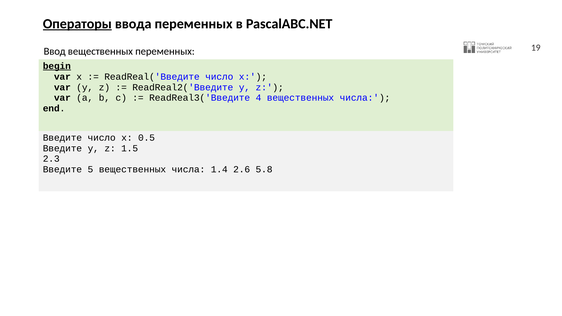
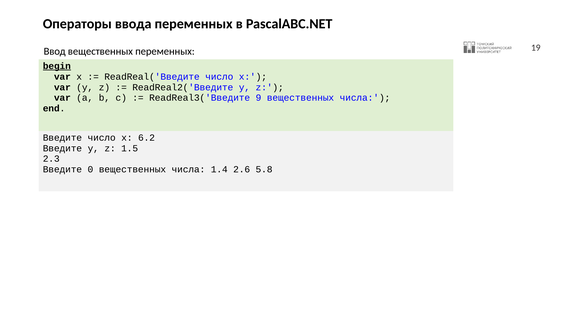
Операторы underline: present -> none
4: 4 -> 9
0.5: 0.5 -> 6.2
5: 5 -> 0
